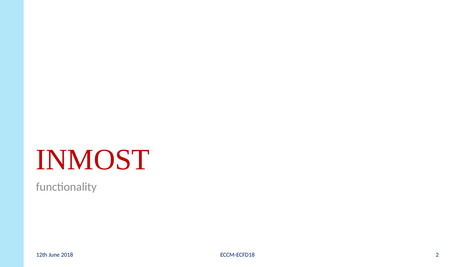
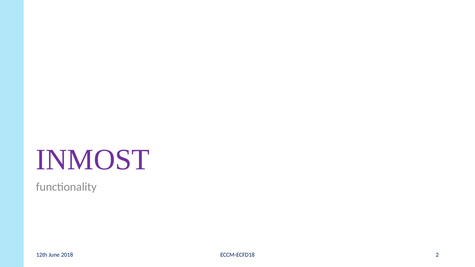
INMOST colour: red -> purple
